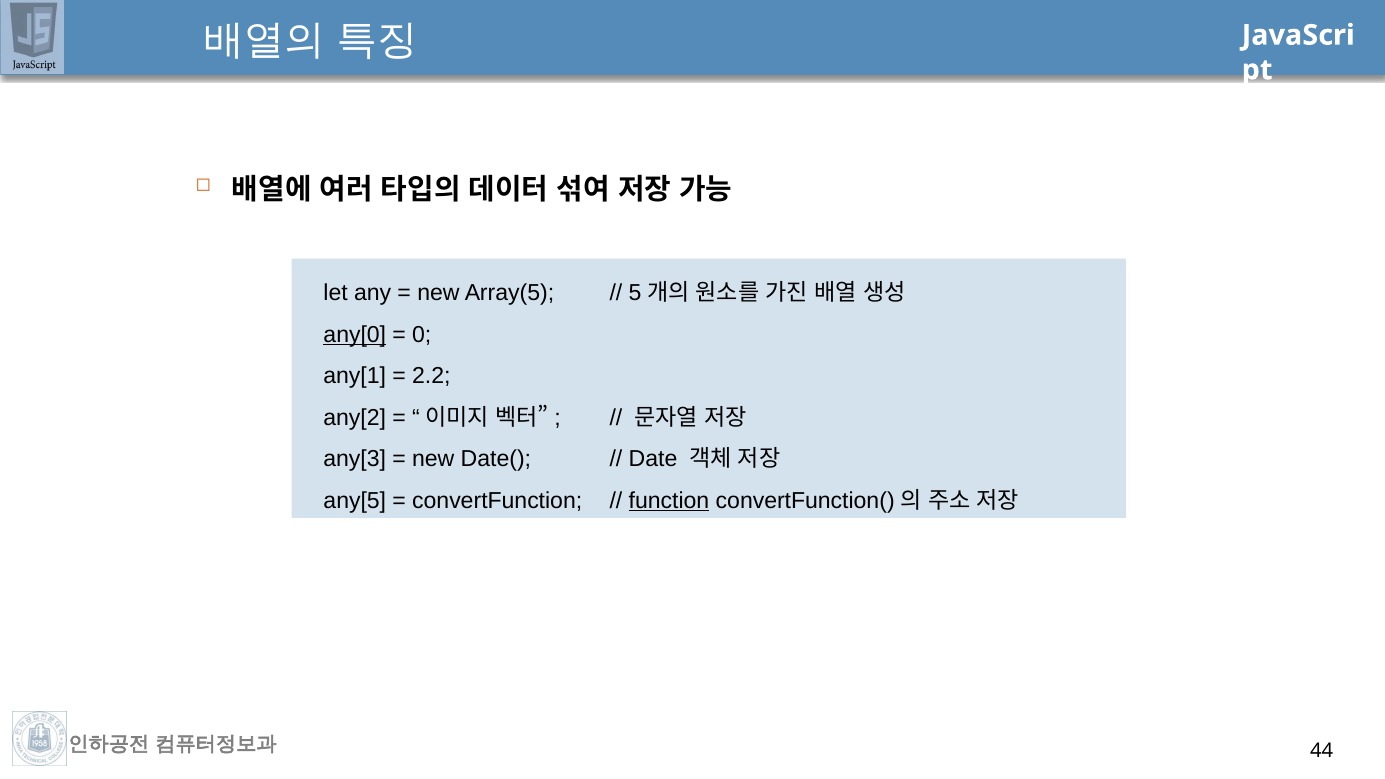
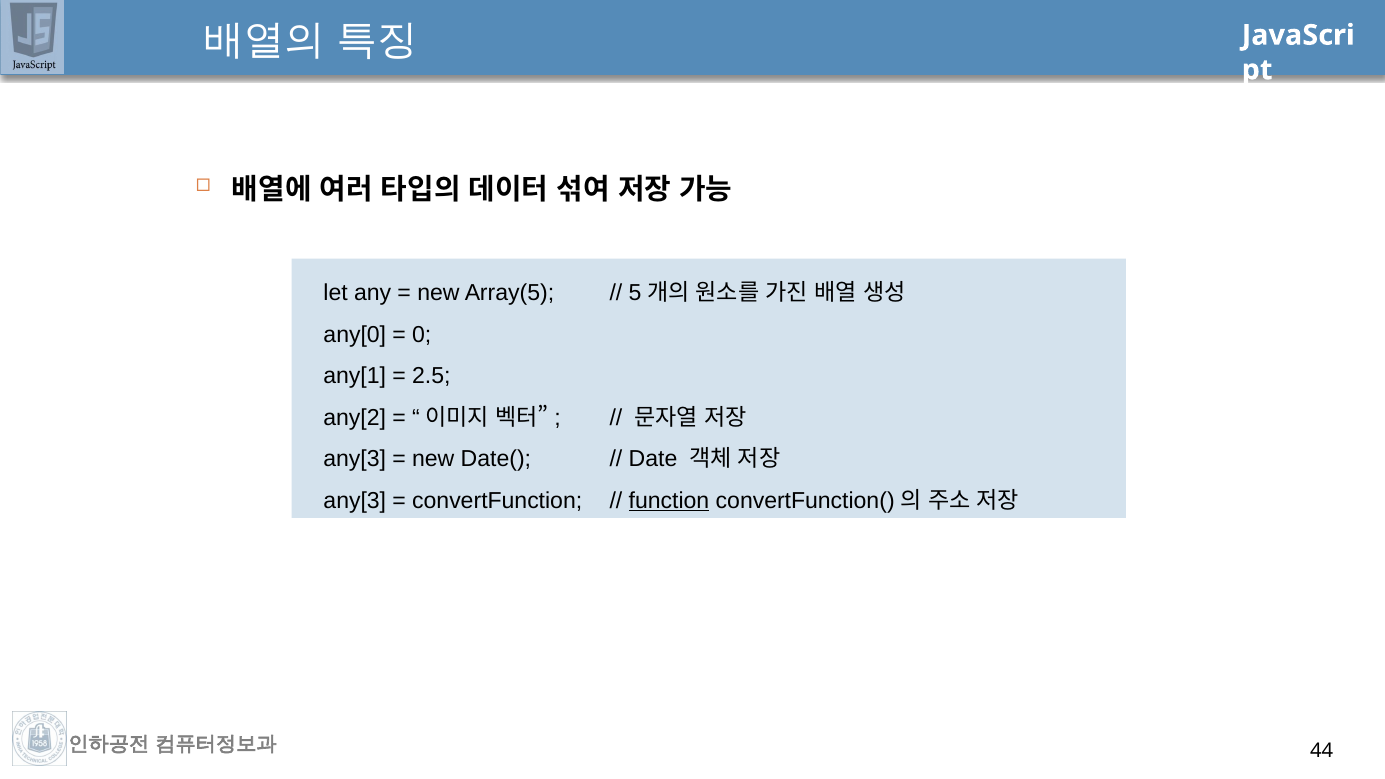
any[0 underline: present -> none
2.2: 2.2 -> 2.5
any[5 at (355, 501): any[5 -> any[3
